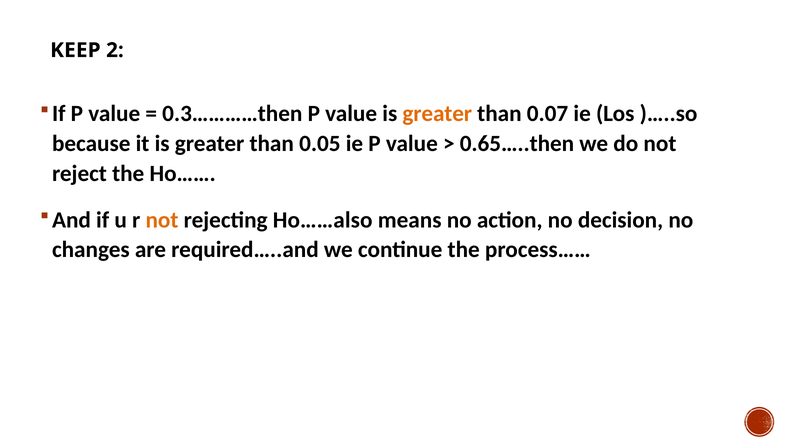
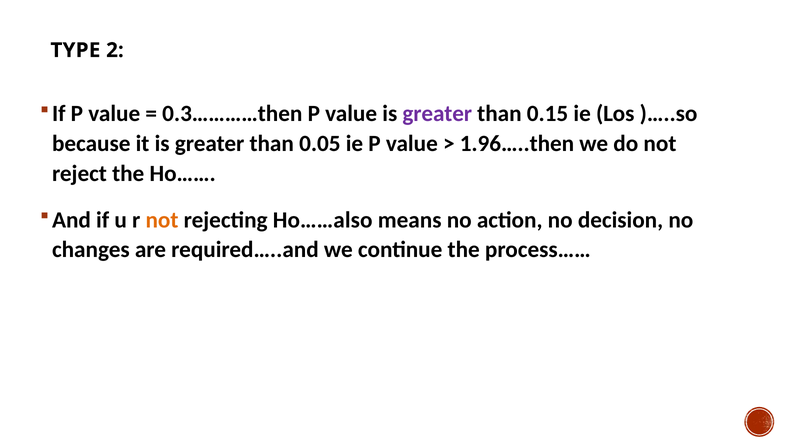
KEEP: KEEP -> TYPE
greater at (437, 114) colour: orange -> purple
0.07: 0.07 -> 0.15
0.65…..then: 0.65…..then -> 1.96…..then
